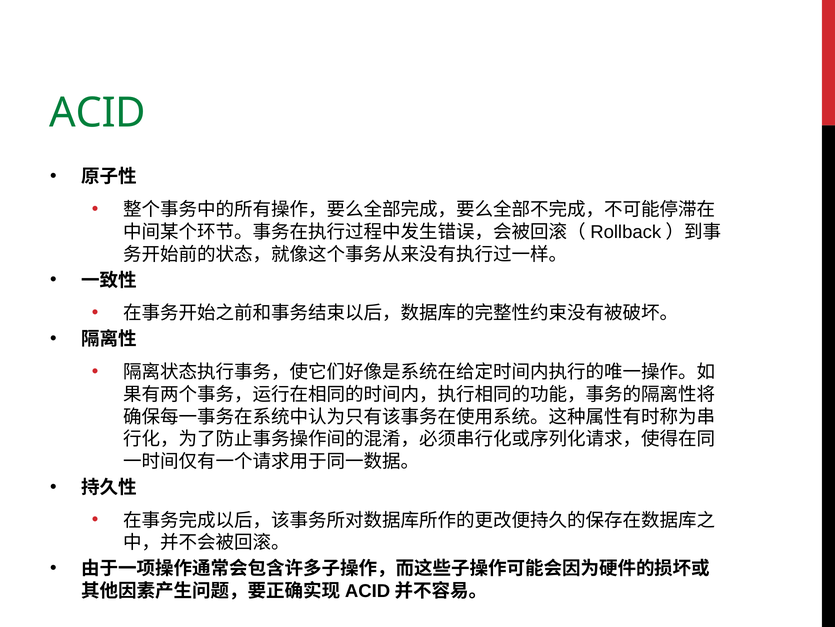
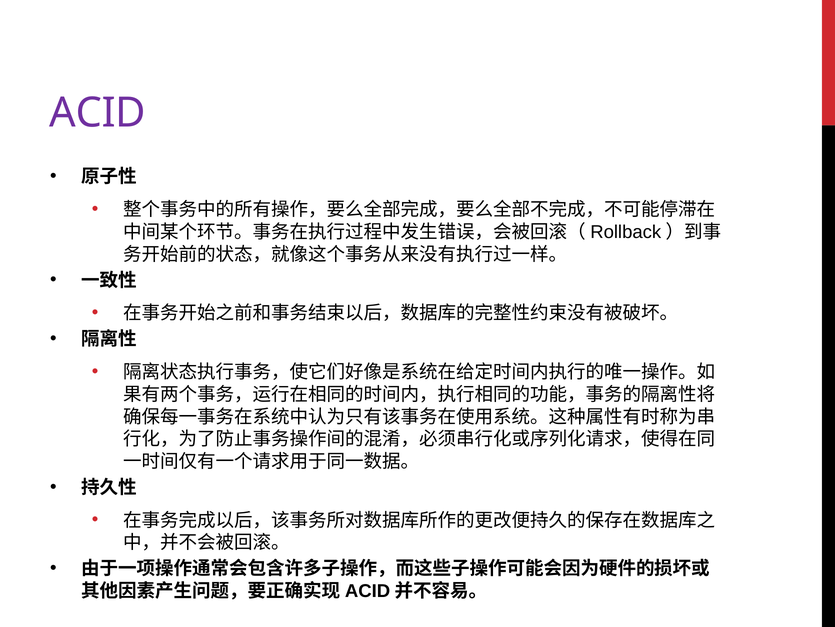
ACID colour: green -> purple
